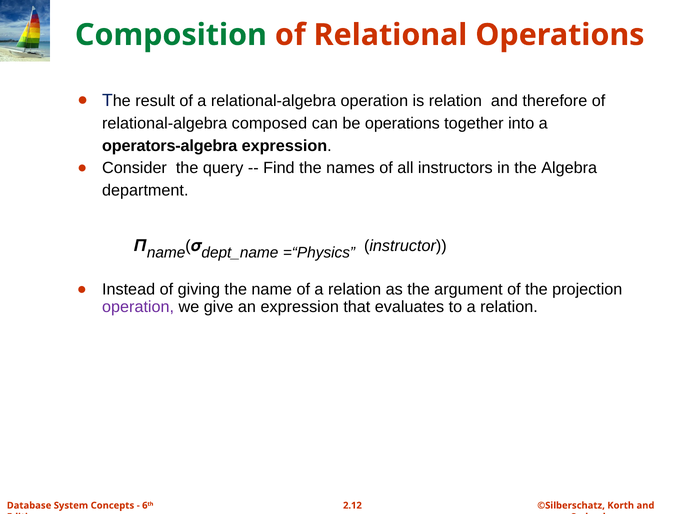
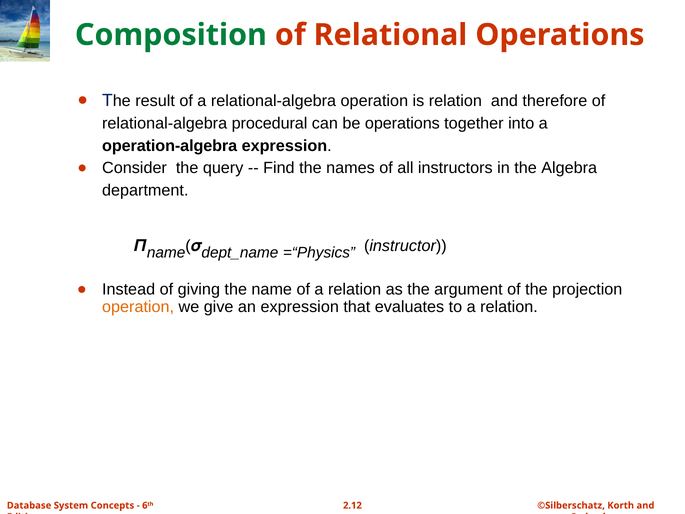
composed: composed -> procedural
operators-algebra: operators-algebra -> operation-algebra
operation at (138, 307) colour: purple -> orange
